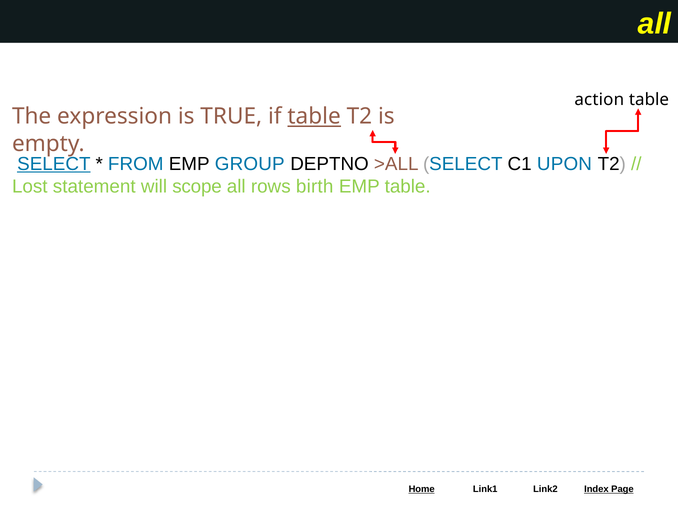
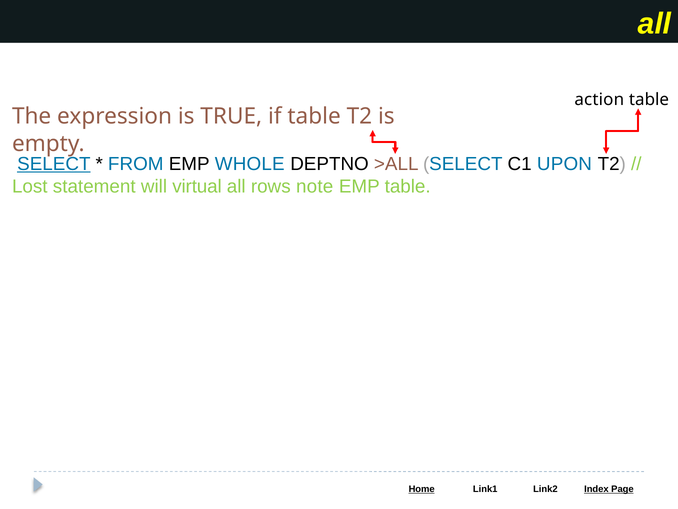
table at (314, 116) underline: present -> none
GROUP: GROUP -> WHOLE
scope: scope -> virtual
birth: birth -> note
